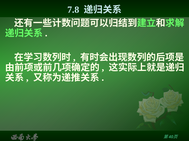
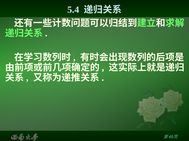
7.8: 7.8 -> 5.4
